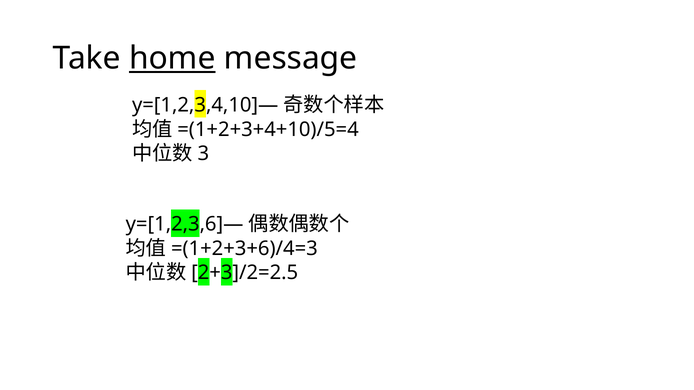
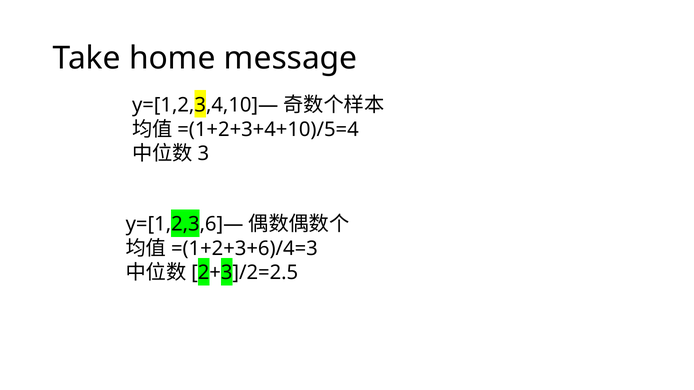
home underline: present -> none
